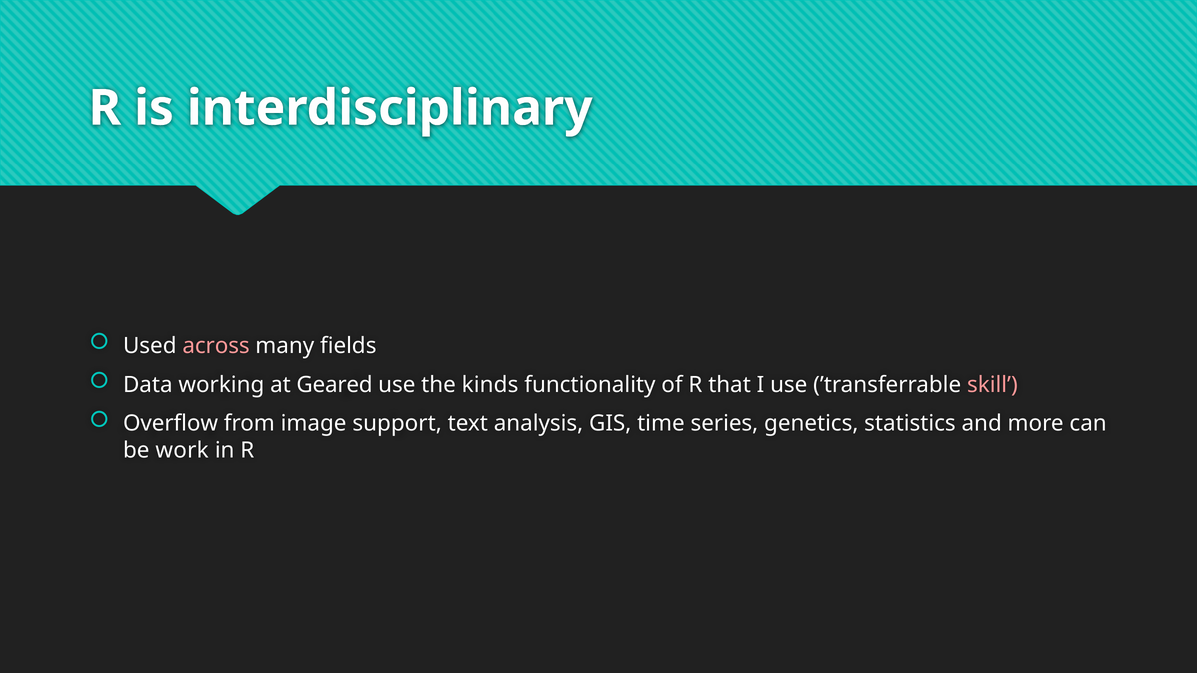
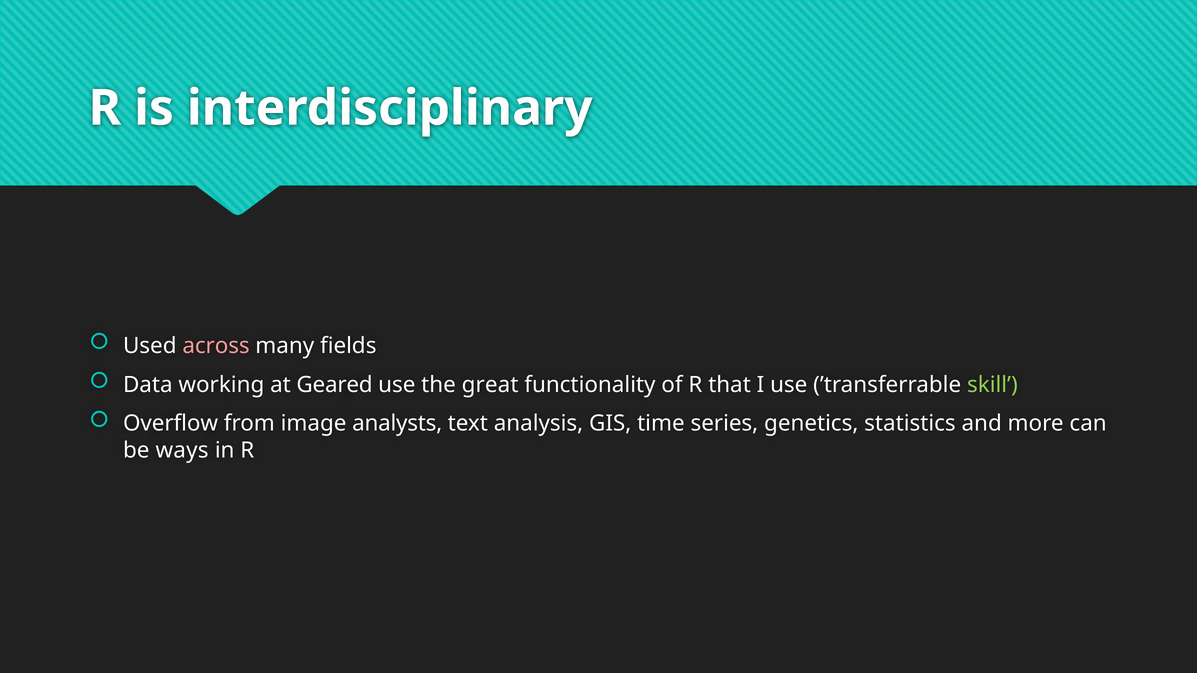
kinds: kinds -> great
skill colour: pink -> light green
support: support -> analysts
work: work -> ways
